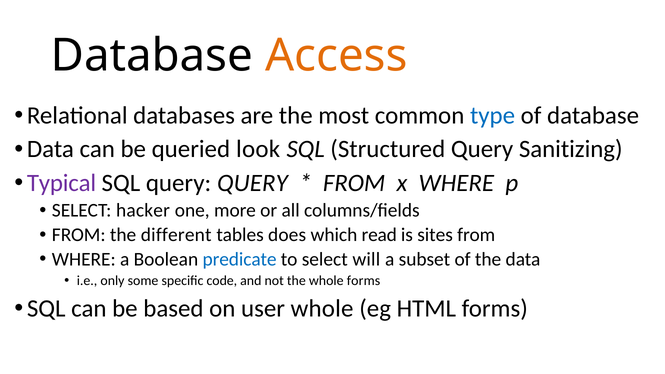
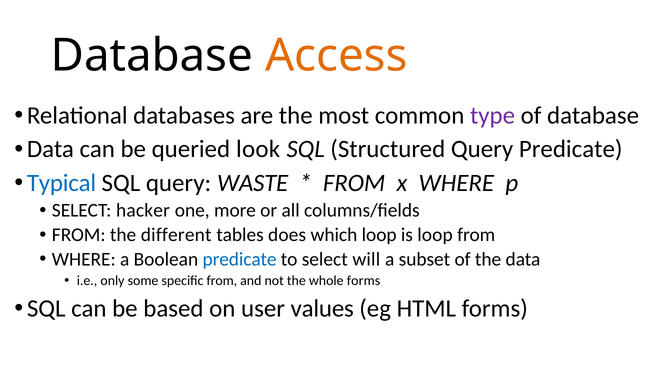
type colour: blue -> purple
Query Sanitizing: Sanitizing -> Predicate
Typical colour: purple -> blue
query QUERY: QUERY -> WASTE
which read: read -> loop
is sites: sites -> loop
specific code: code -> from
user whole: whole -> values
